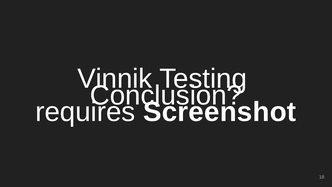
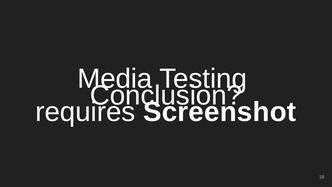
Vinnik: Vinnik -> Media
